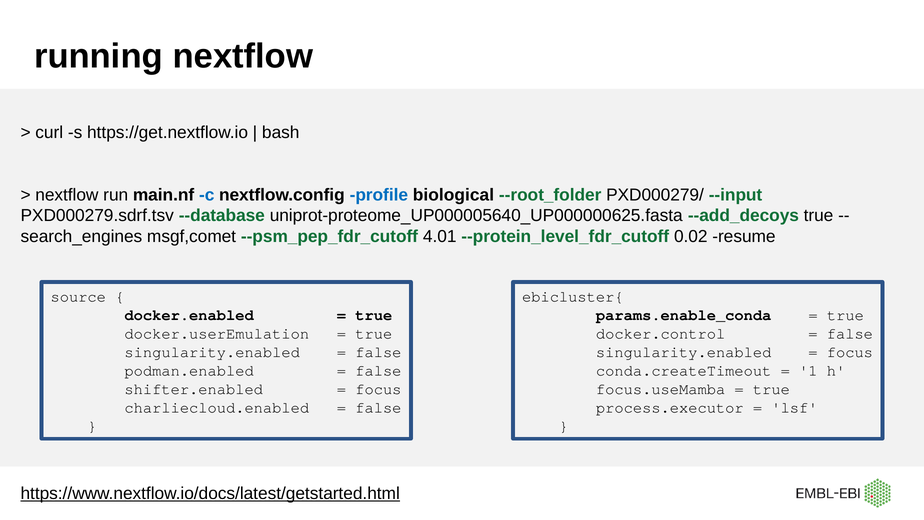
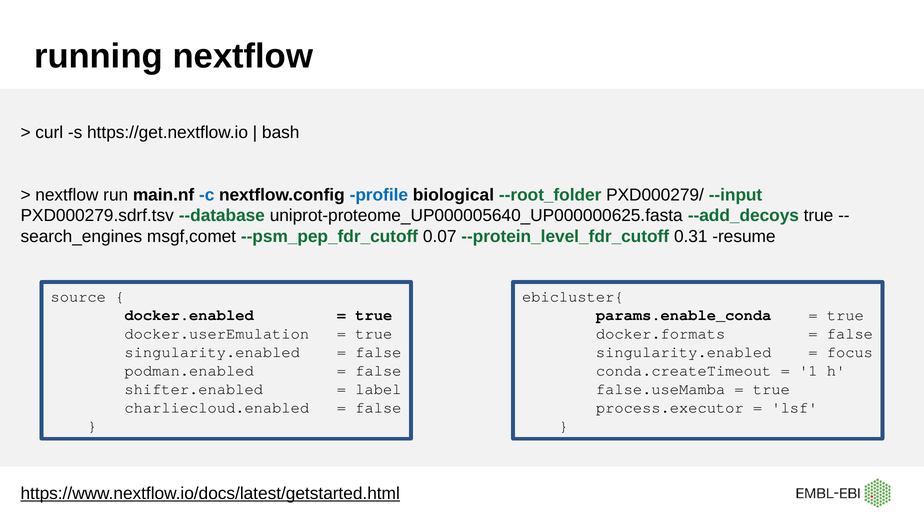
4.01: 4.01 -> 0.07
0.02: 0.02 -> 0.31
docker.control: docker.control -> docker.formats
focus at (378, 389): focus -> label
focus.useMamba: focus.useMamba -> false.useMamba
